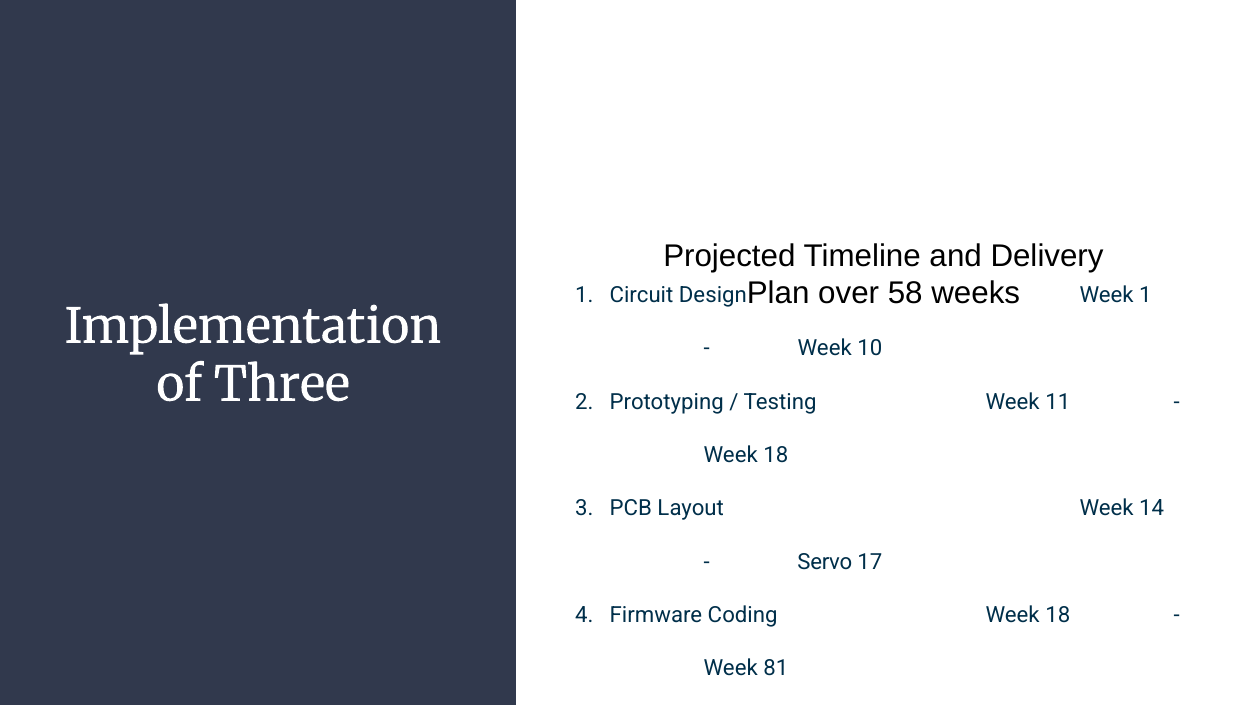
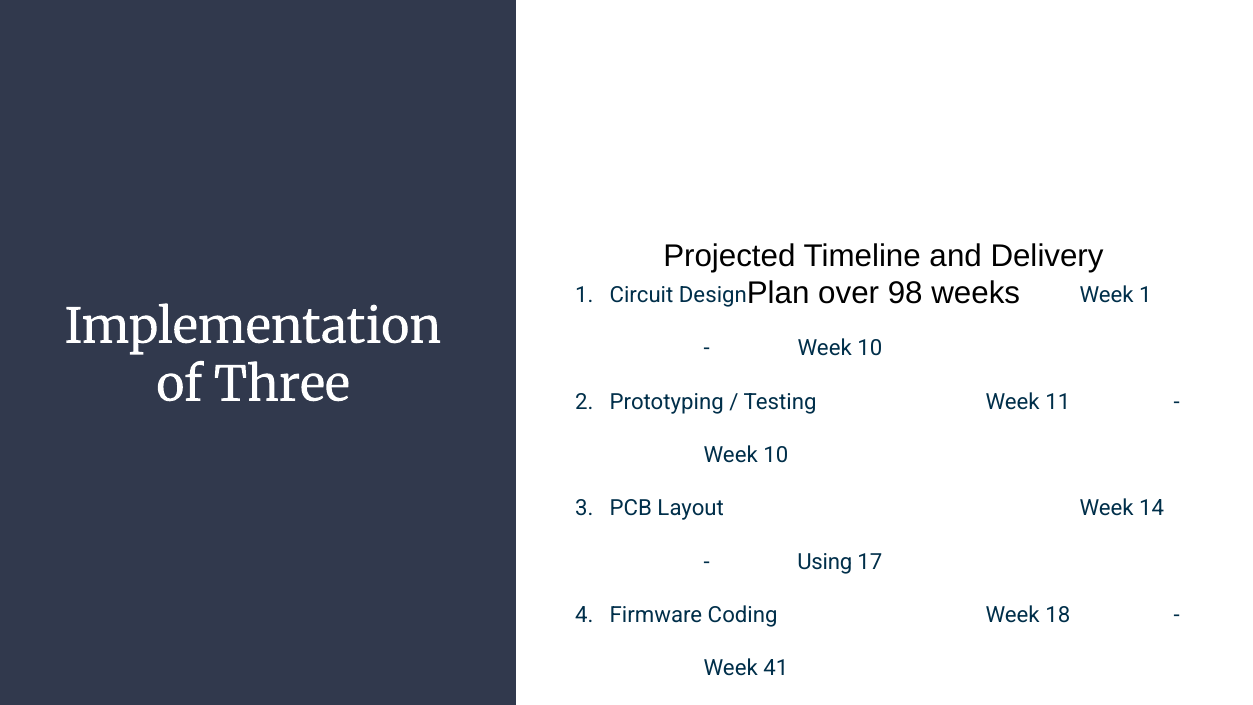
58: 58 -> 98
18 at (776, 455): 18 -> 10
Servo: Servo -> Using
81: 81 -> 41
